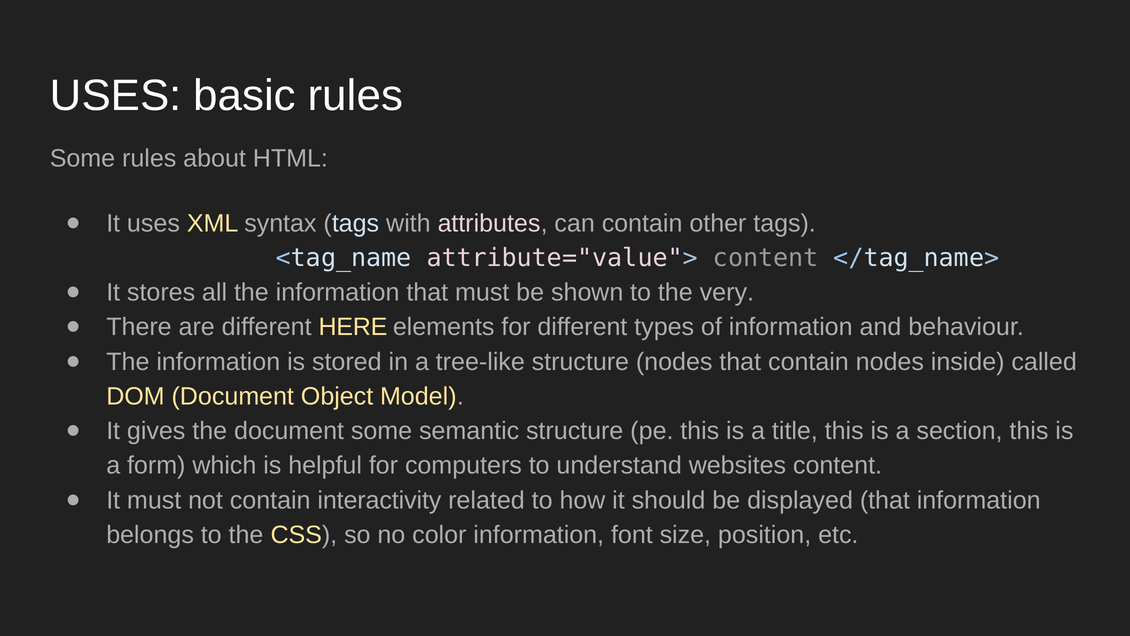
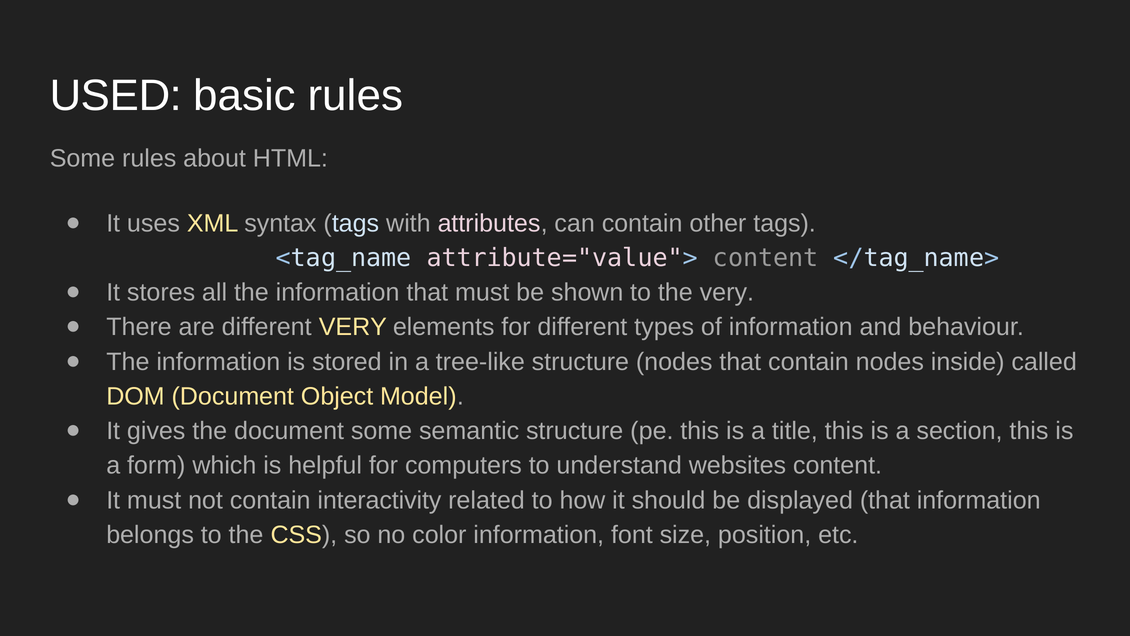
USES at (116, 96): USES -> USED
different HERE: HERE -> VERY
